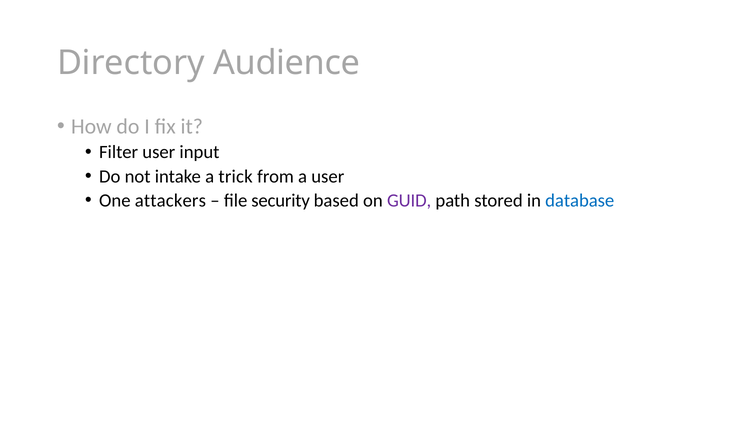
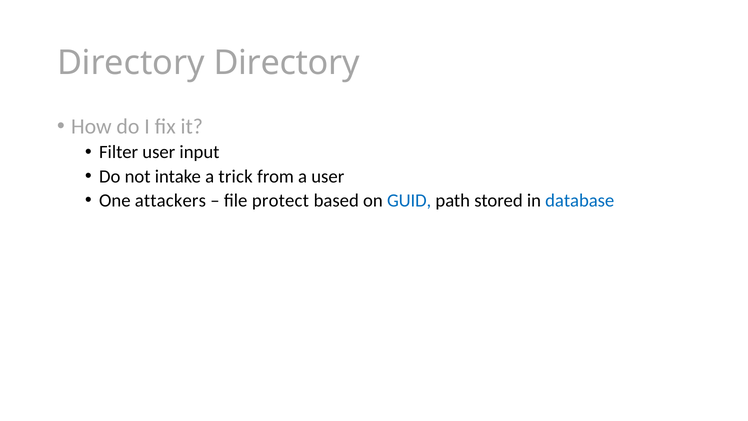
Directory Audience: Audience -> Directory
security: security -> protect
GUID colour: purple -> blue
